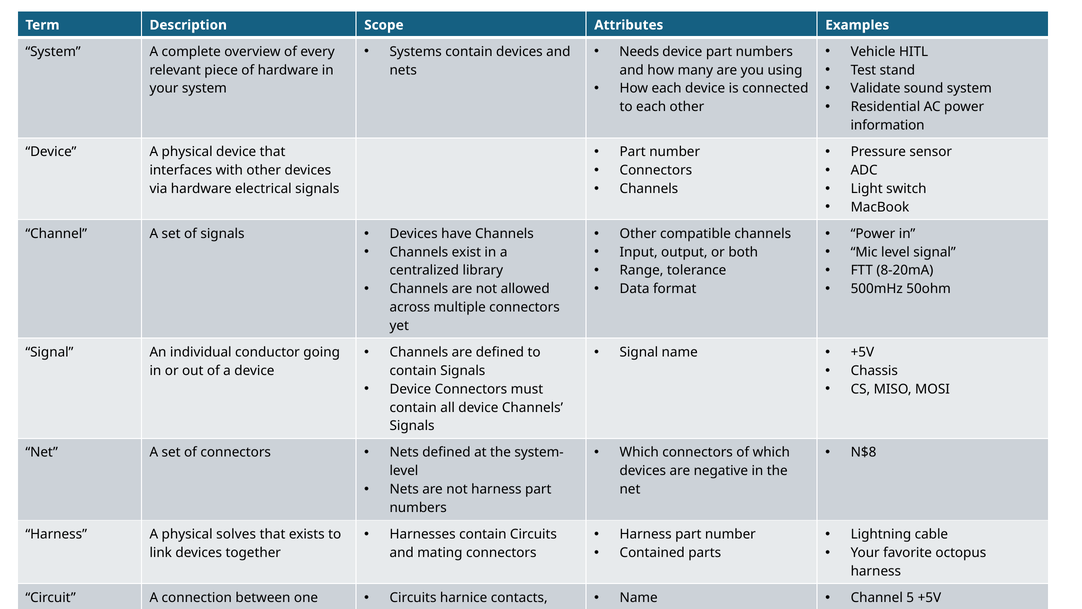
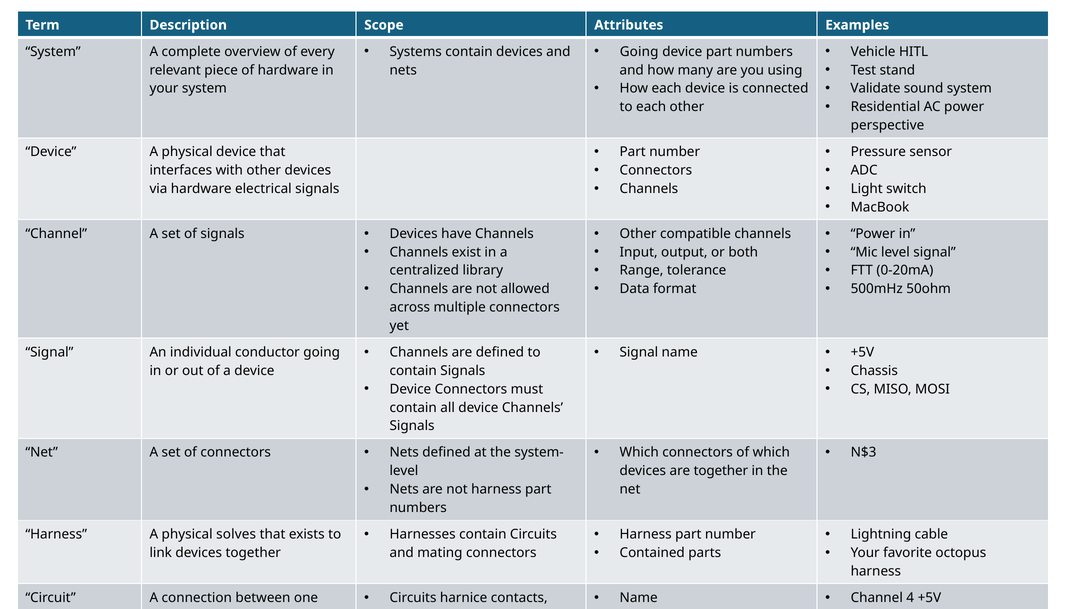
Needs at (639, 52): Needs -> Going
information: information -> perspective
8-20mA: 8-20mA -> 0-20mA
N$8: N$8 -> N$3
are negative: negative -> together
5: 5 -> 4
